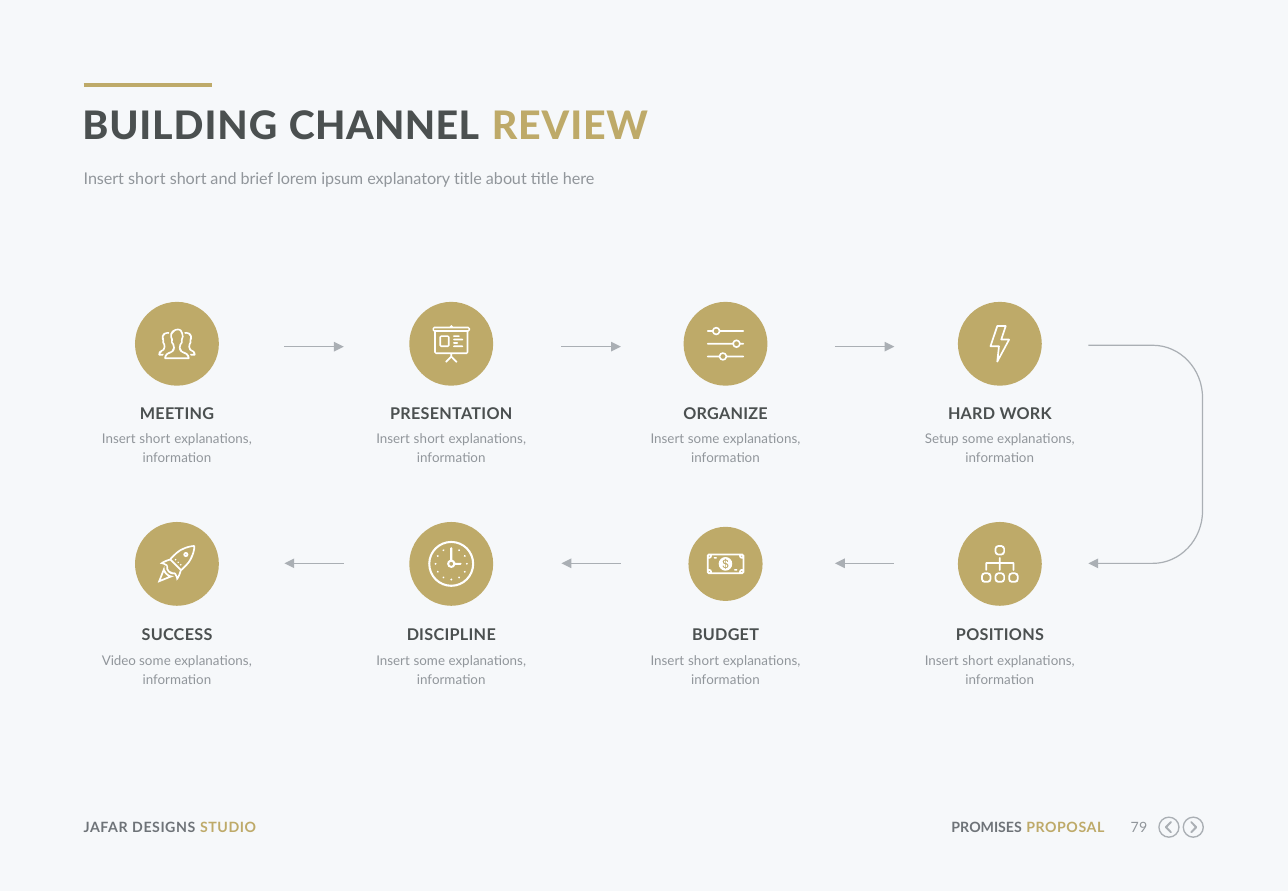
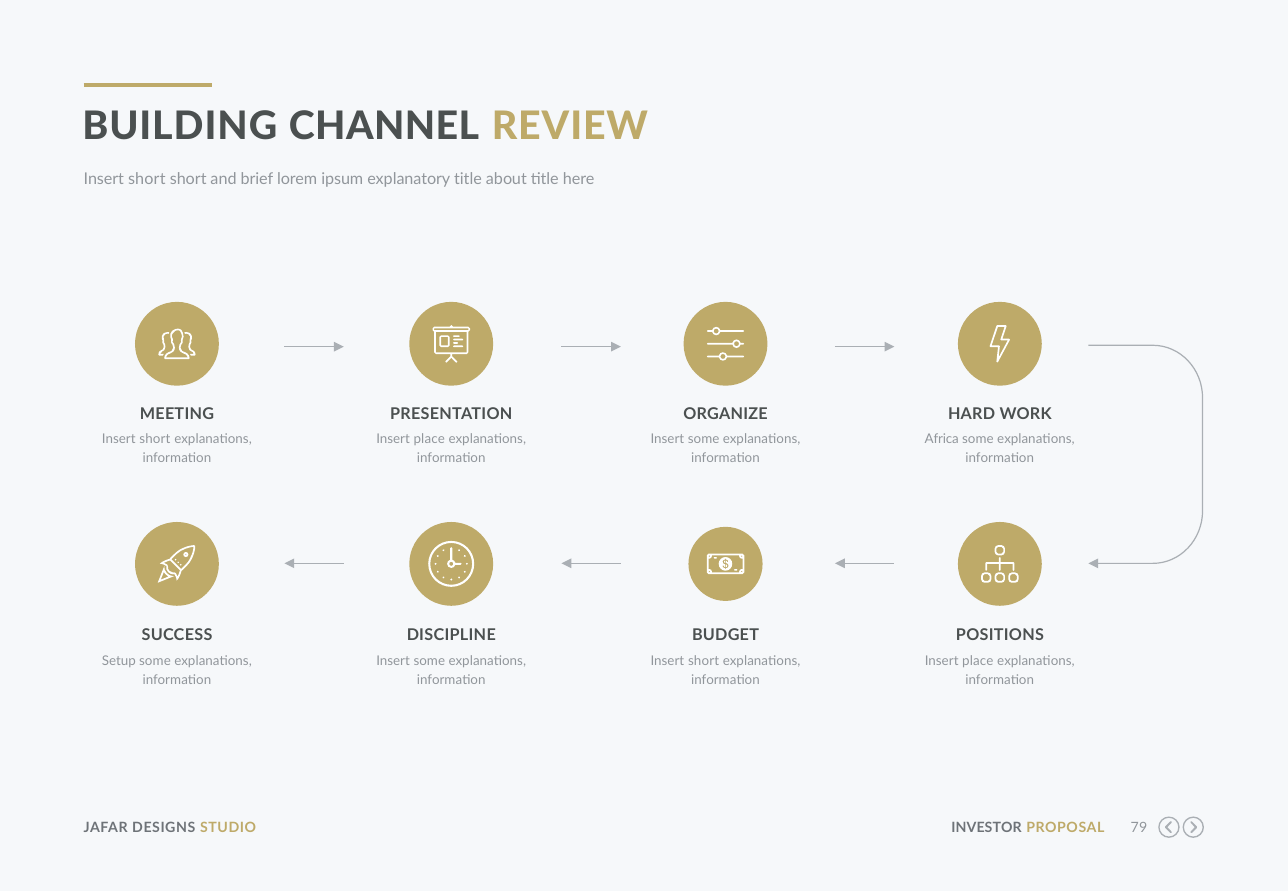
short at (429, 440): short -> place
Setup: Setup -> Africa
Video: Video -> Setup
short at (978, 661): short -> place
PROMISES: PROMISES -> INVESTOR
